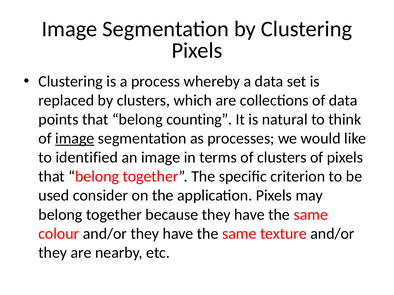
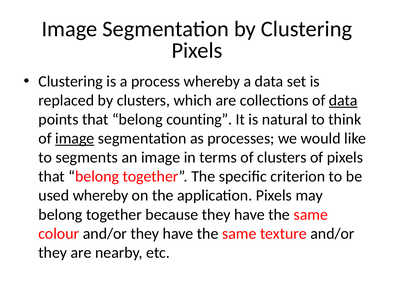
data at (343, 101) underline: none -> present
identified: identified -> segments
used consider: consider -> whereby
